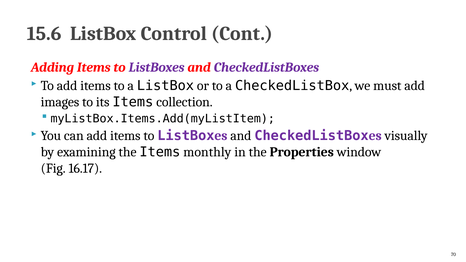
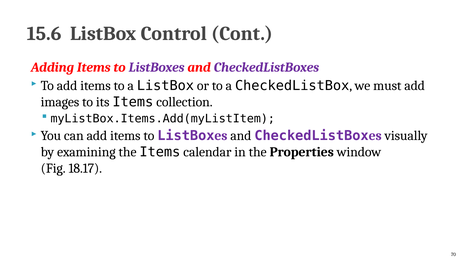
monthly: monthly -> calendar
16.17: 16.17 -> 18.17
